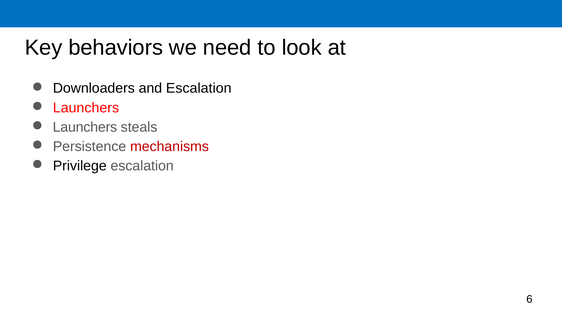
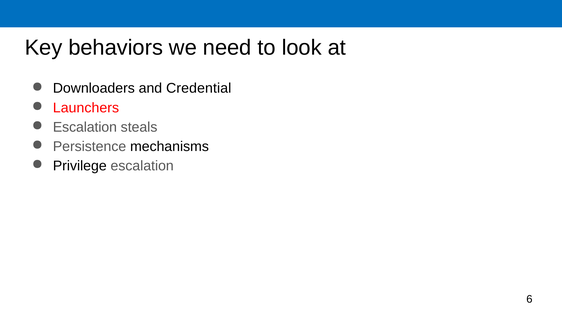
and Escalation: Escalation -> Credential
Launchers at (85, 127): Launchers -> Escalation
mechanisms colour: red -> black
